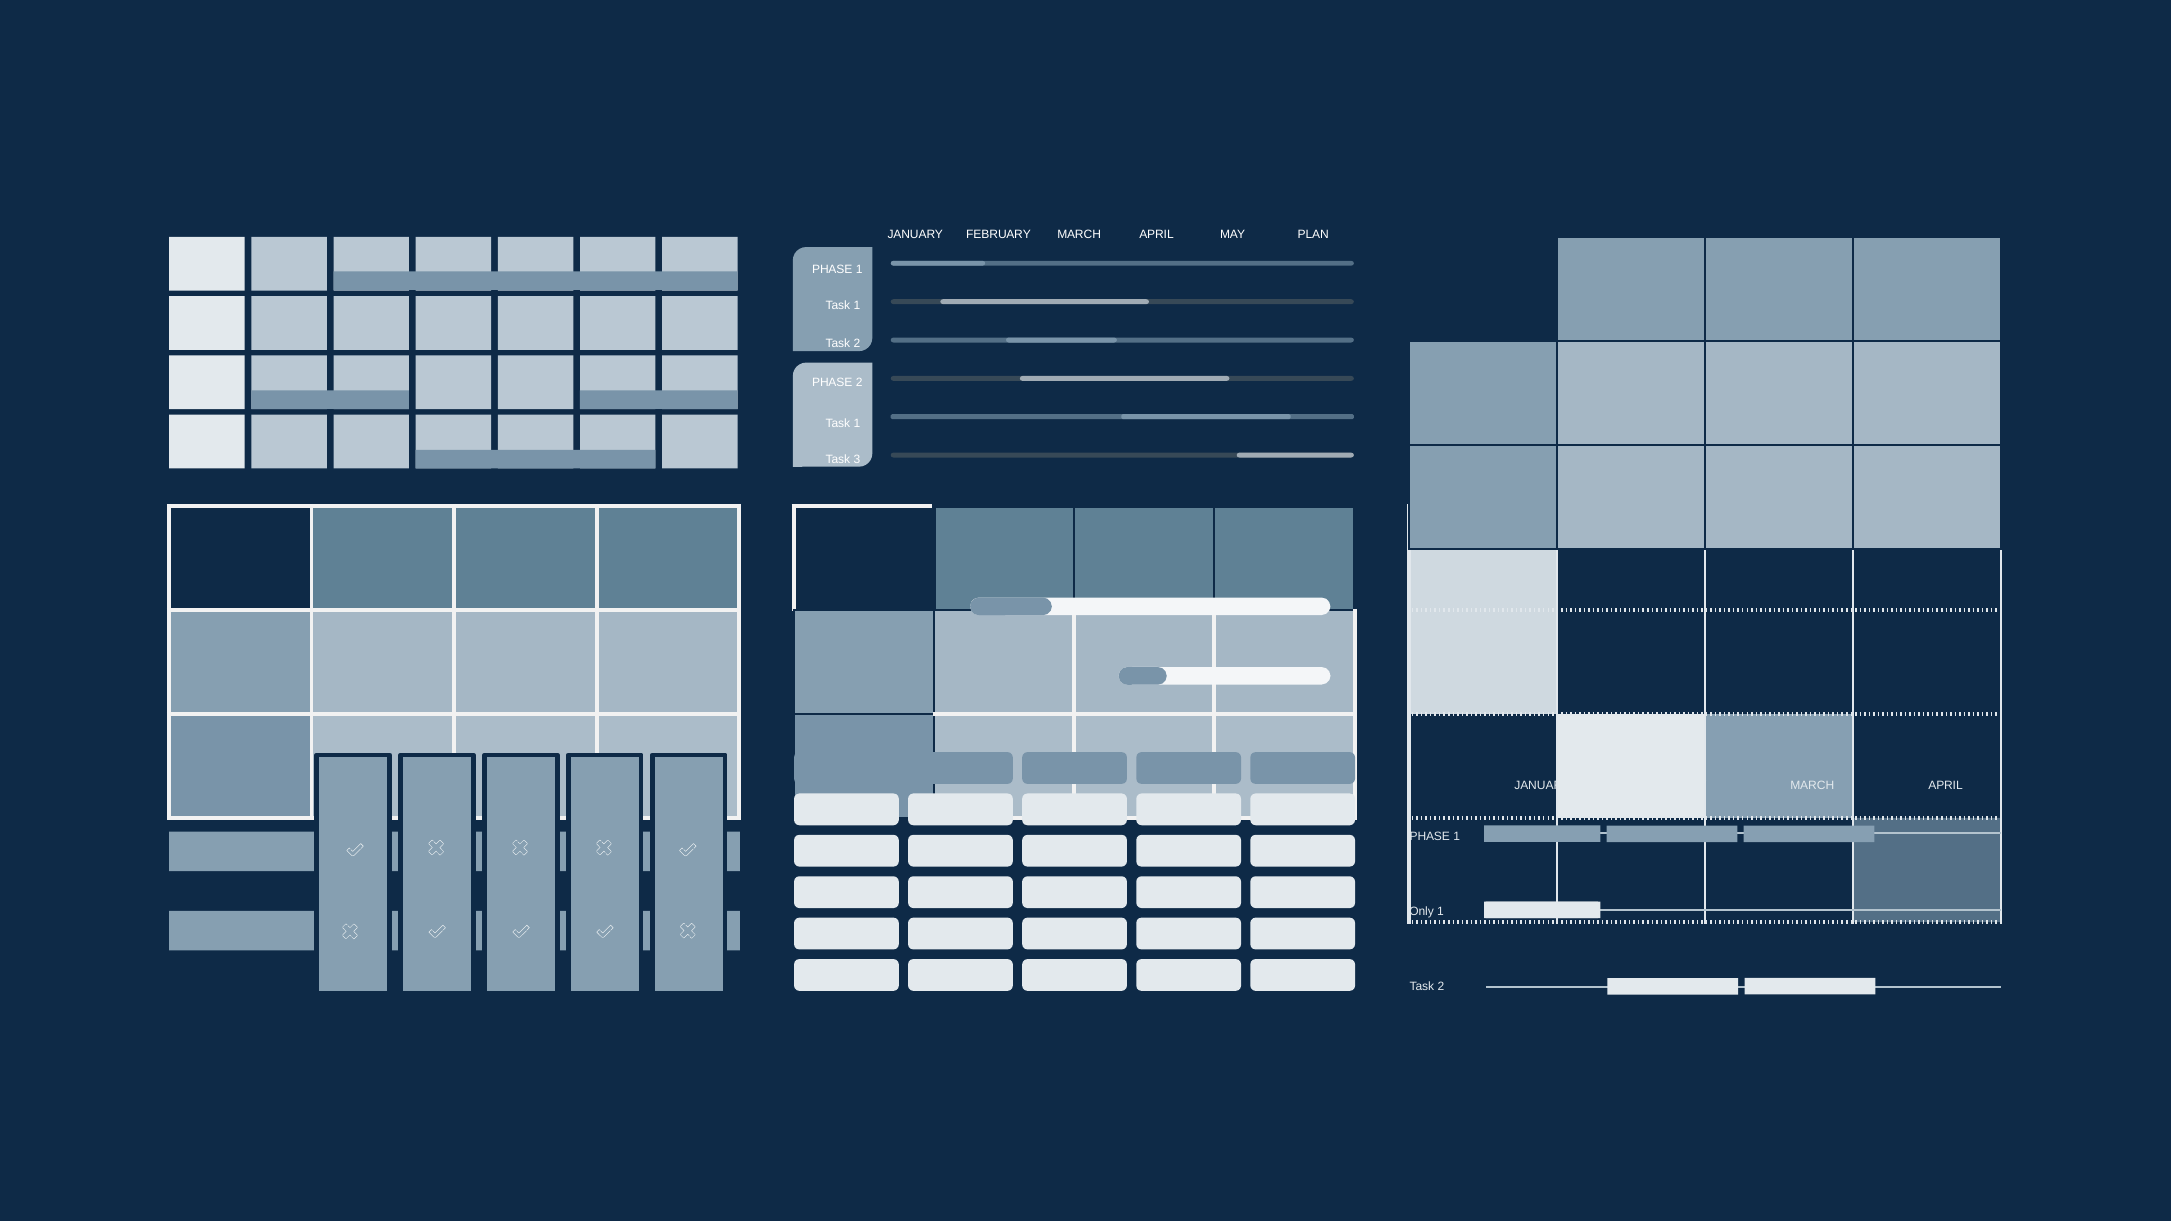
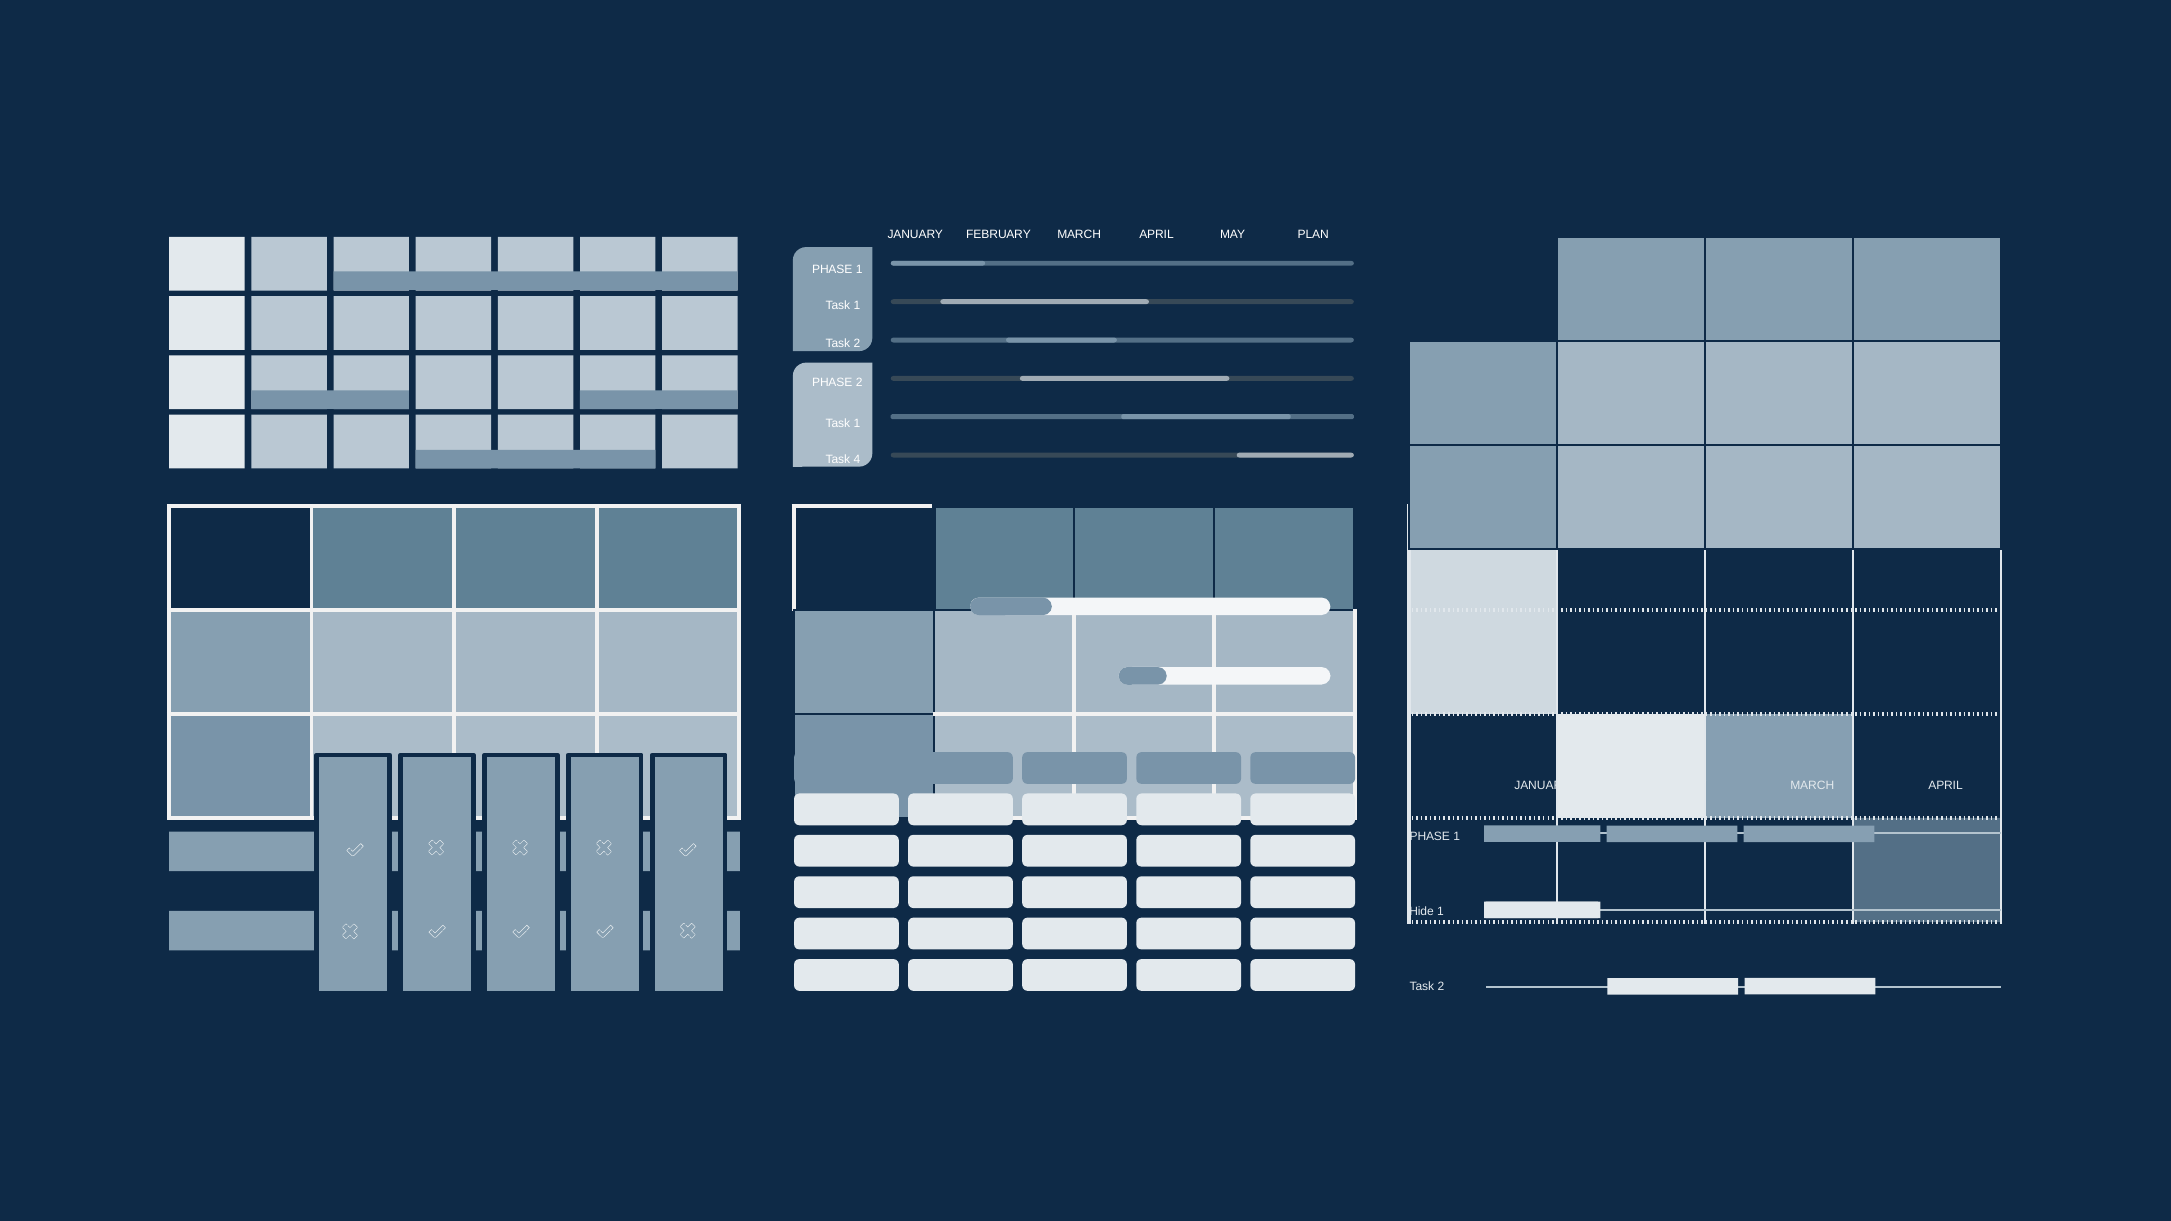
3: 3 -> 4
Only: Only -> Hide
